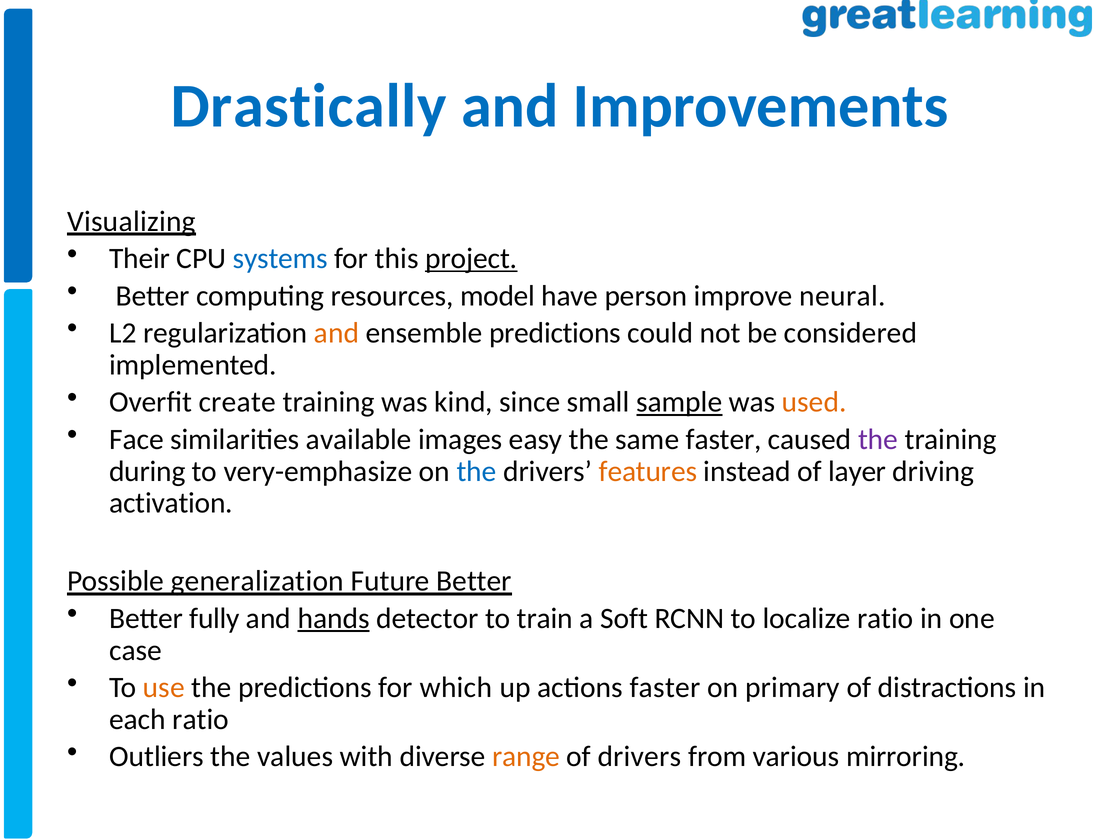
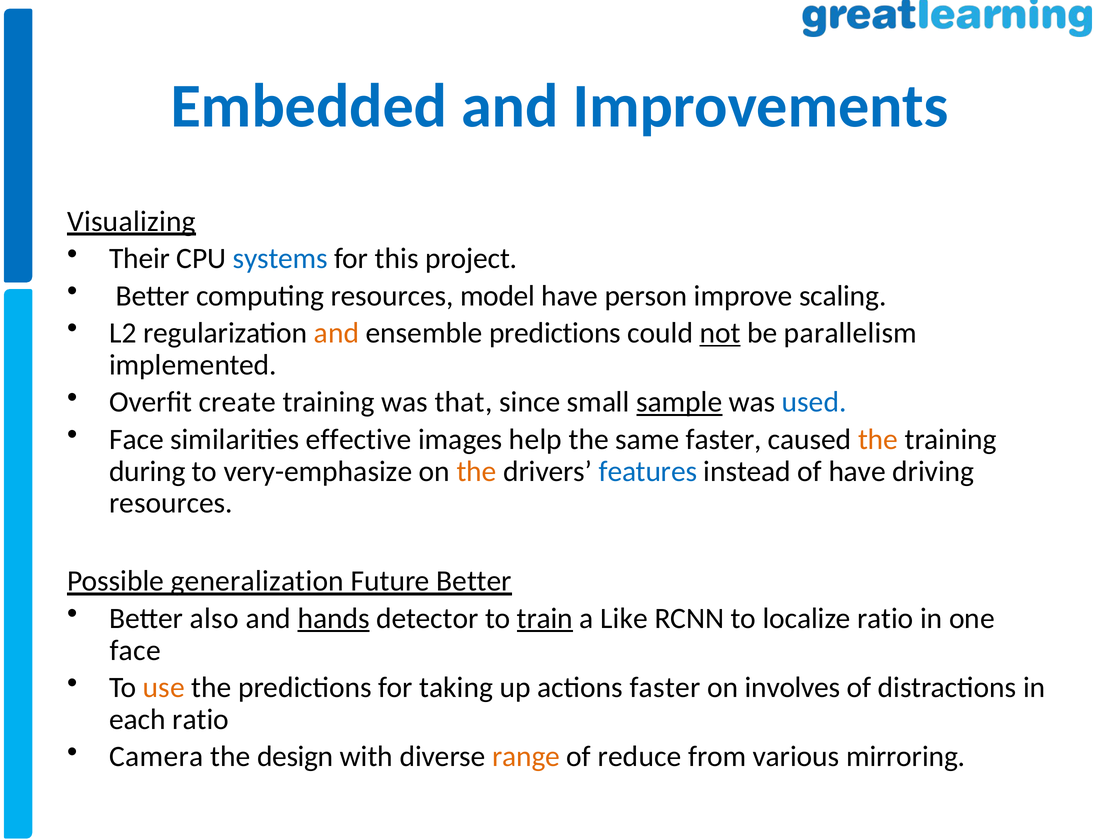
Drastically: Drastically -> Embedded
project underline: present -> none
neural: neural -> scaling
not underline: none -> present
considered: considered -> parallelism
kind: kind -> that
used colour: orange -> blue
available: available -> effective
easy: easy -> help
the at (878, 439) colour: purple -> orange
the at (477, 471) colour: blue -> orange
features colour: orange -> blue
of layer: layer -> have
activation at (171, 503): activation -> resources
fully: fully -> also
train underline: none -> present
Soft: Soft -> Like
case at (135, 650): case -> face
which: which -> taking
primary: primary -> involves
Outliers: Outliers -> Camera
values: values -> design
of drivers: drivers -> reduce
